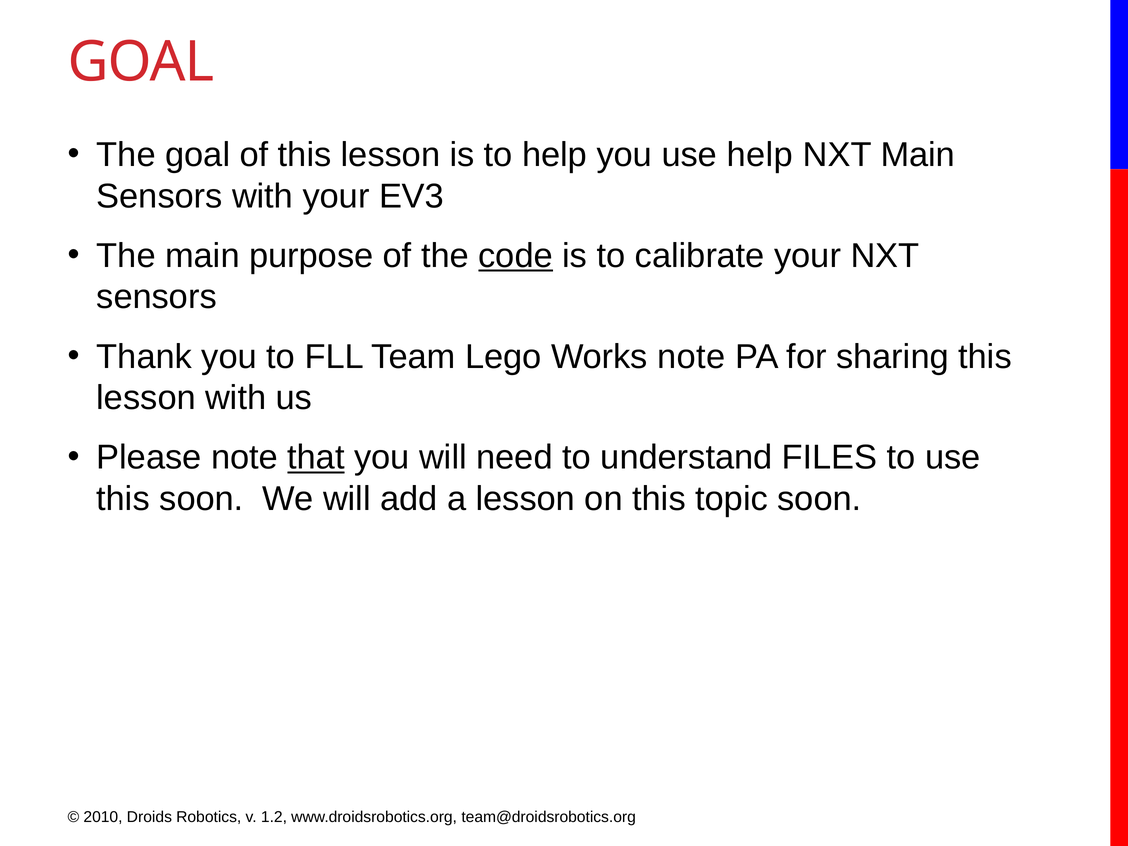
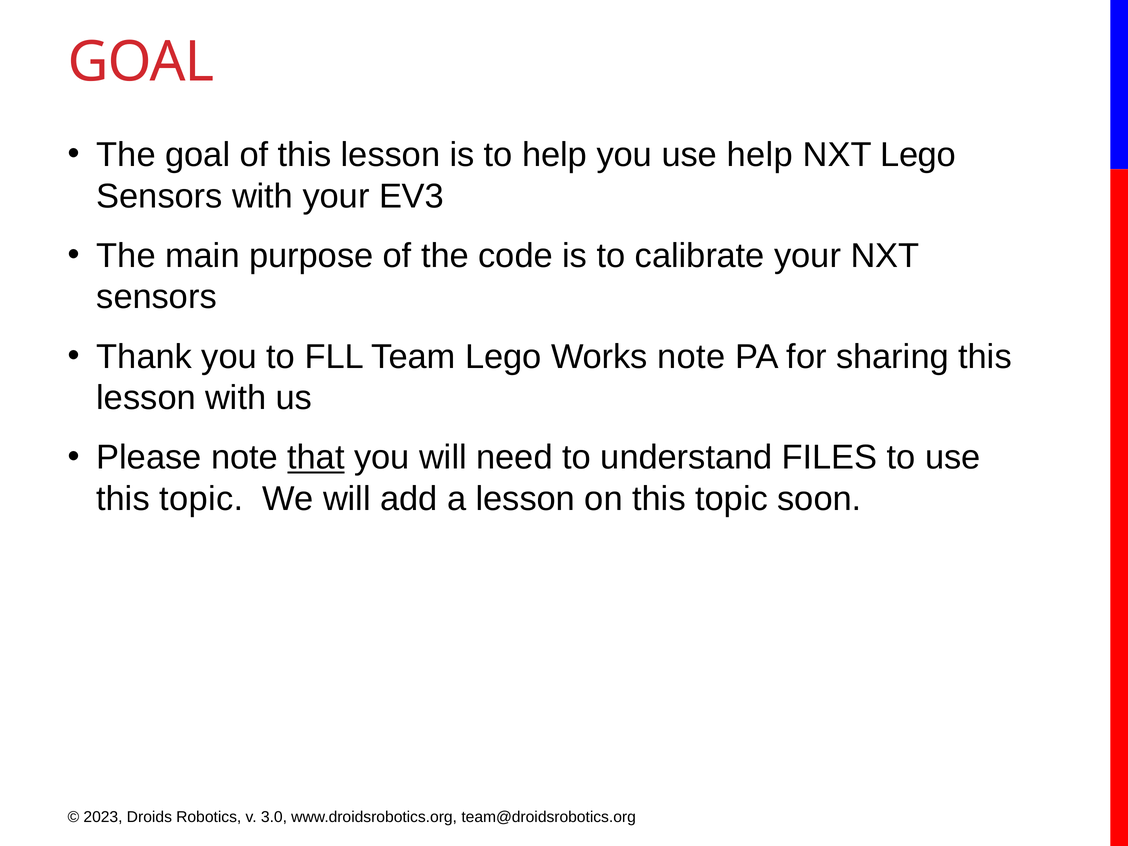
NXT Main: Main -> Lego
code underline: present -> none
soon at (201, 499): soon -> topic
2010: 2010 -> 2023
1.2: 1.2 -> 3.0
